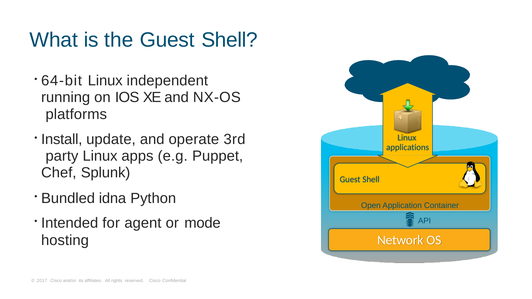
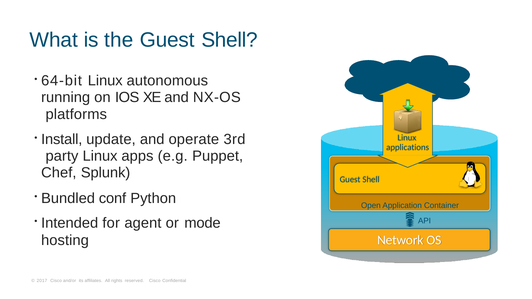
independent: independent -> autonomous
idna: idna -> conf
